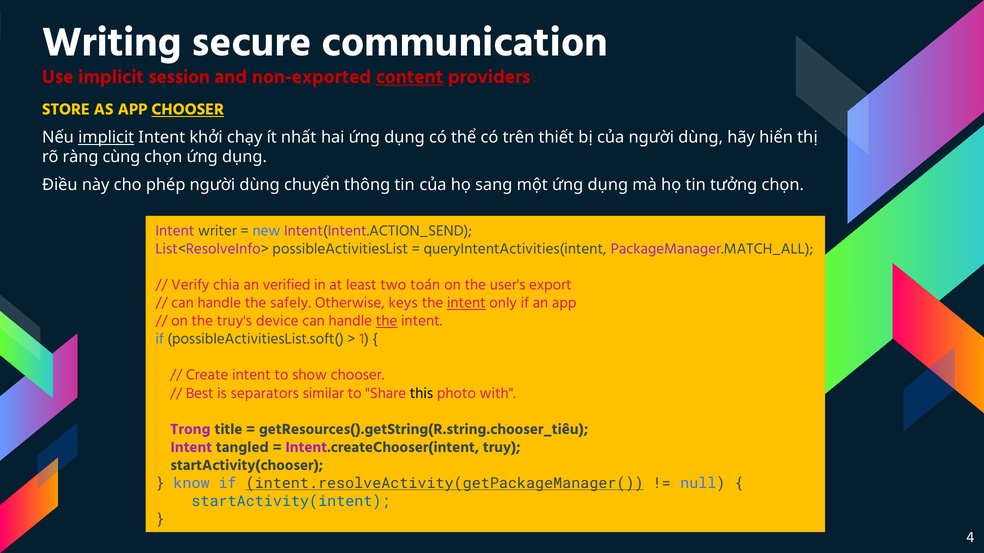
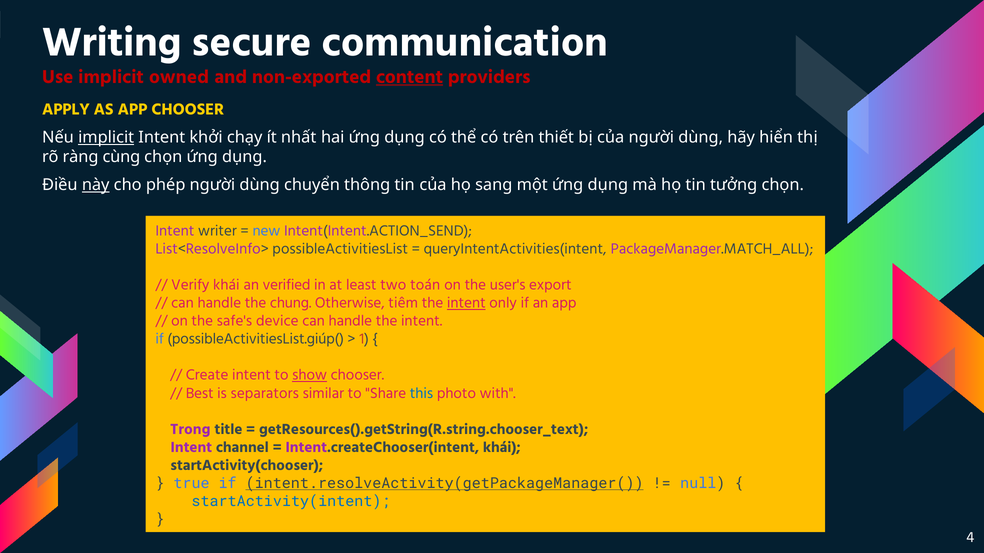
session: session -> owned
STORE: STORE -> APPLY
CHOOSER at (188, 110) underline: present -> none
này underline: none -> present
Verify chia: chia -> khái
safely: safely -> chung
keys: keys -> tiêm
truy's: truy's -> safe's
the at (387, 321) underline: present -> none
possibleActivitiesList.soft(: possibleActivitiesList.soft( -> possibleActivitiesList.giúp(
show underline: none -> present
this colour: black -> blue
getResources().getString(R.string.chooser_tiêu: getResources().getString(R.string.chooser_tiêu -> getResources().getString(R.string.chooser_text
tangled: tangled -> channel
Intent.createChooser(intent truy: truy -> khái
know: know -> true
